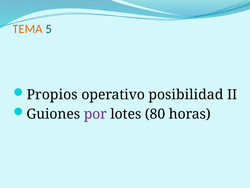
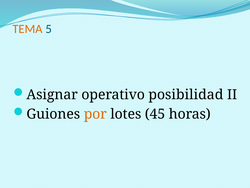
Propios: Propios -> Asignar
por colour: purple -> orange
80: 80 -> 45
